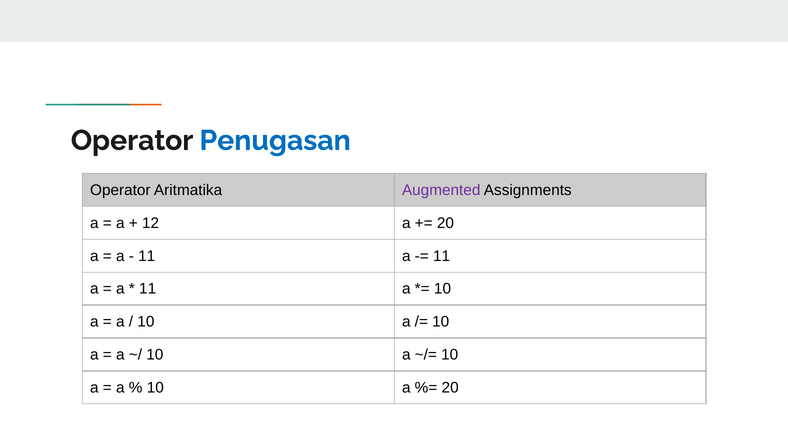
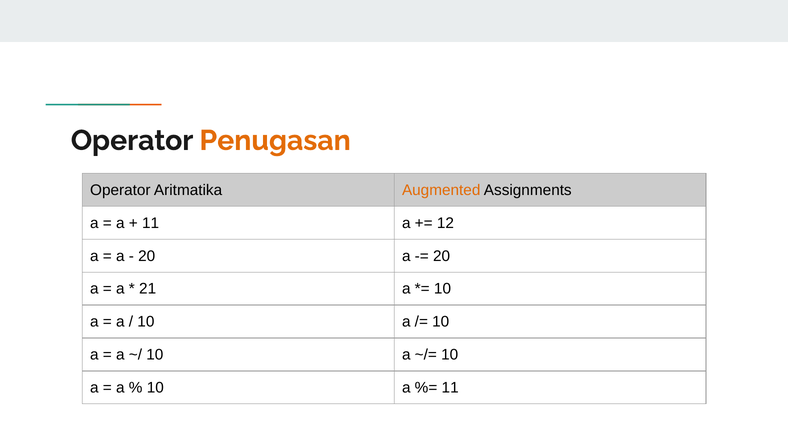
Penugasan colour: blue -> orange
Augmented colour: purple -> orange
12 at (151, 223): 12 -> 11
20 at (445, 223): 20 -> 12
11 at (147, 256): 11 -> 20
11 at (442, 256): 11 -> 20
11 at (148, 289): 11 -> 21
20 at (450, 388): 20 -> 11
